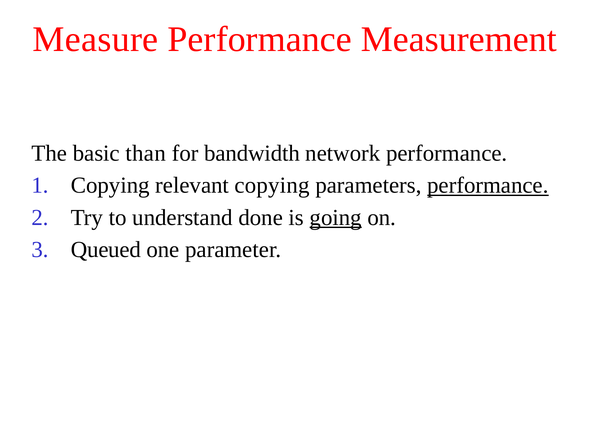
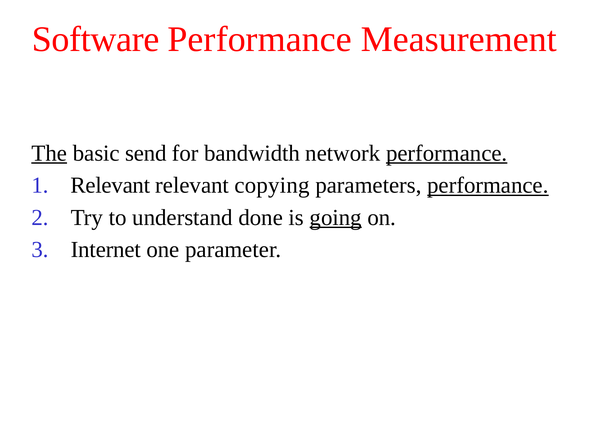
Measure: Measure -> Software
The underline: none -> present
than: than -> send
performance at (447, 153) underline: none -> present
Copying at (110, 186): Copying -> Relevant
Queued: Queued -> Internet
